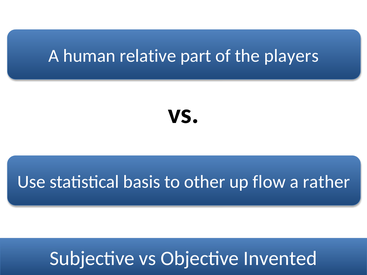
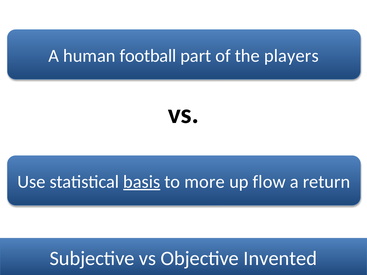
relative: relative -> football
basis underline: none -> present
other: other -> more
rather: rather -> return
